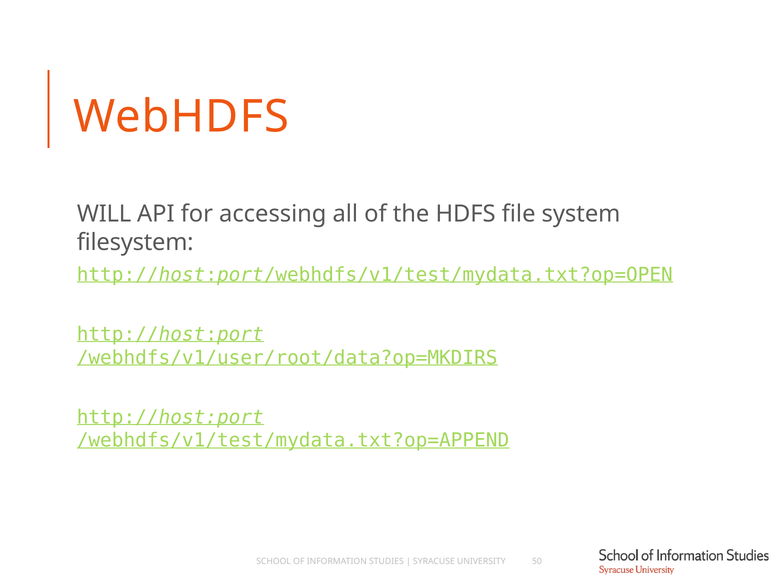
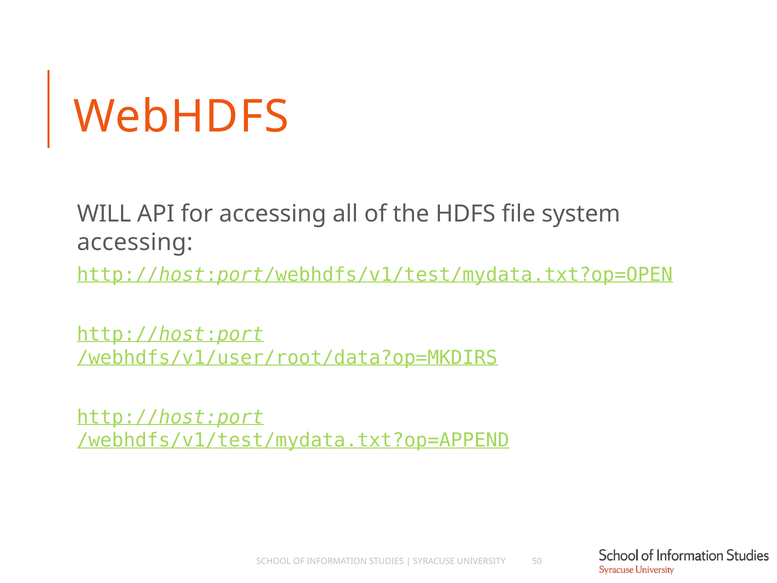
filesystem at (135, 243): filesystem -> accessing
